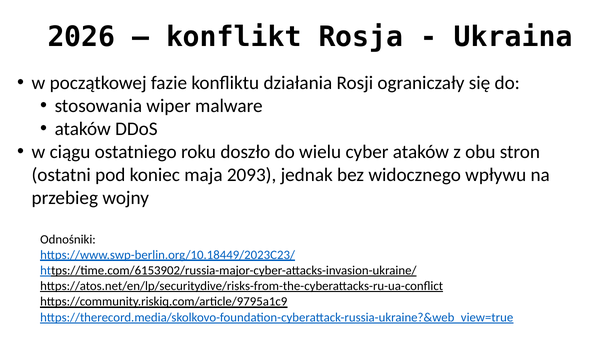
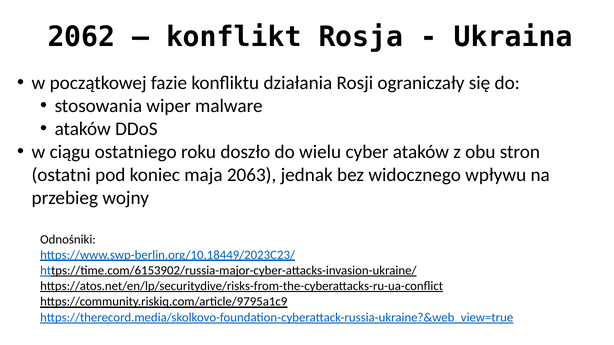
2026: 2026 -> 2062
2093: 2093 -> 2063
